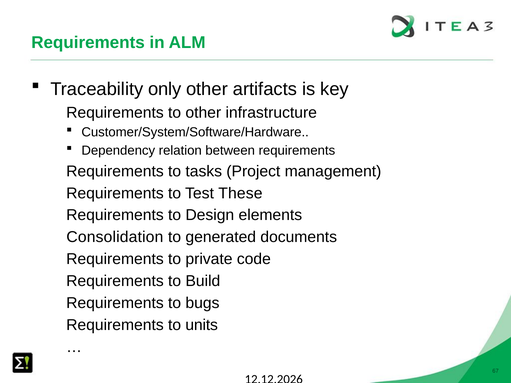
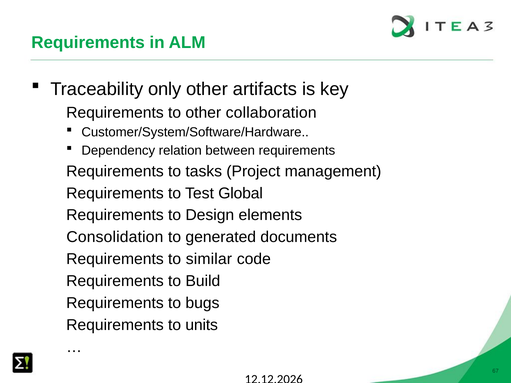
infrastructure: infrastructure -> collaboration
These: These -> Global
private: private -> similar
